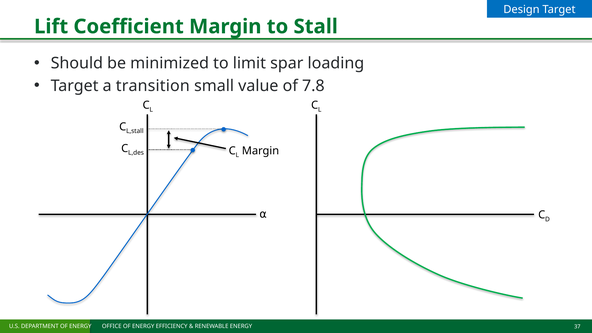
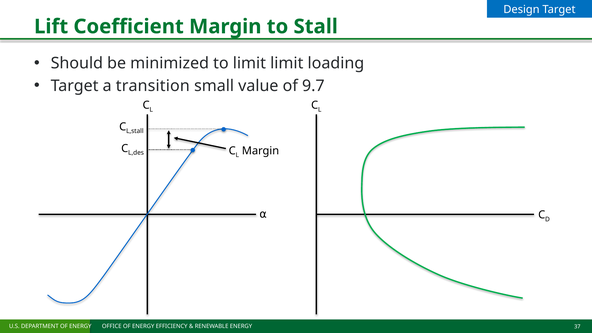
limit spar: spar -> limit
7.8: 7.8 -> 9.7
